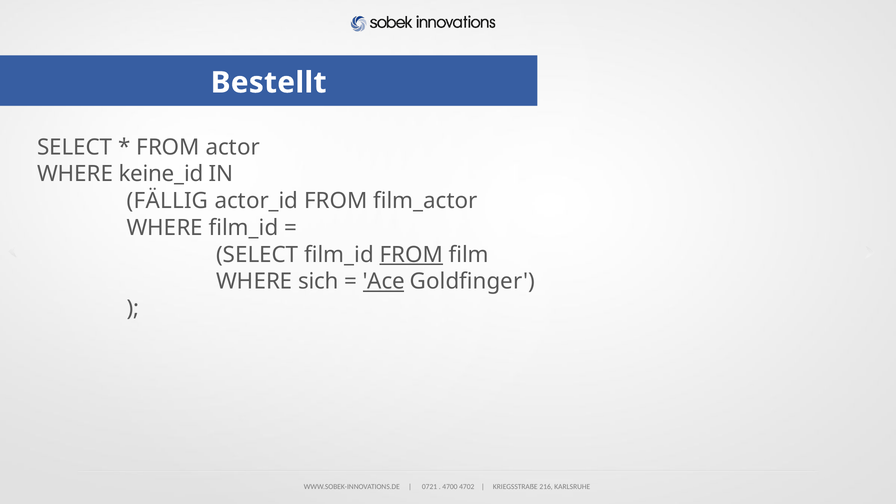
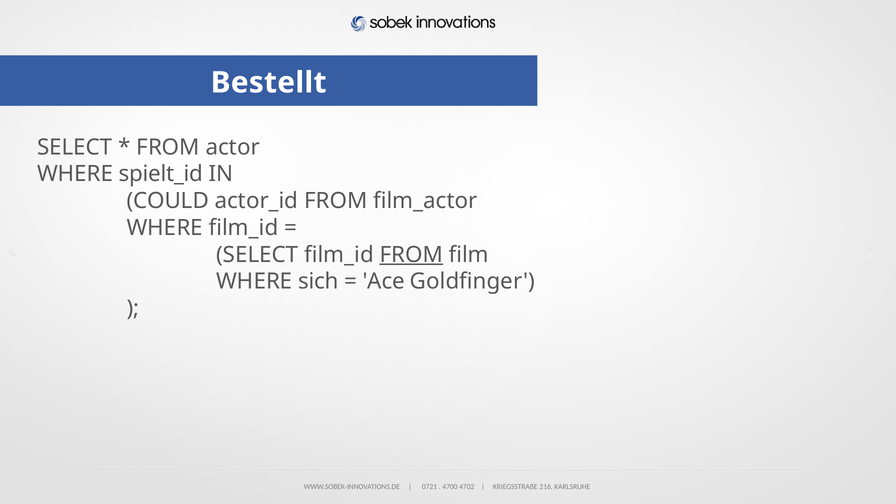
keine_id: keine_id -> spielt_id
FÄLLIG: FÄLLIG -> COULD
Ace underline: present -> none
